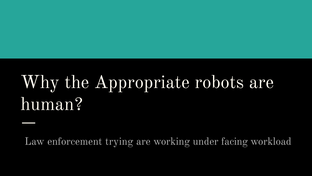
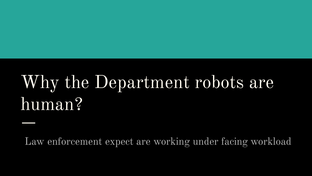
Appropriate: Appropriate -> Department
trying: trying -> expect
